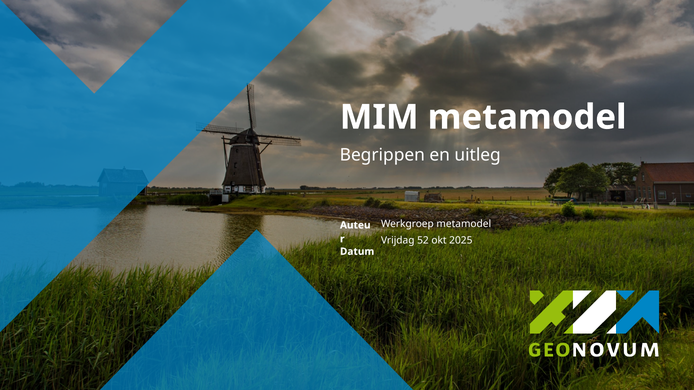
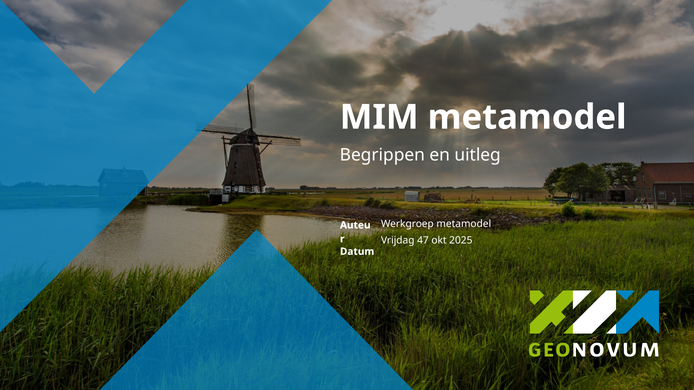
52: 52 -> 47
